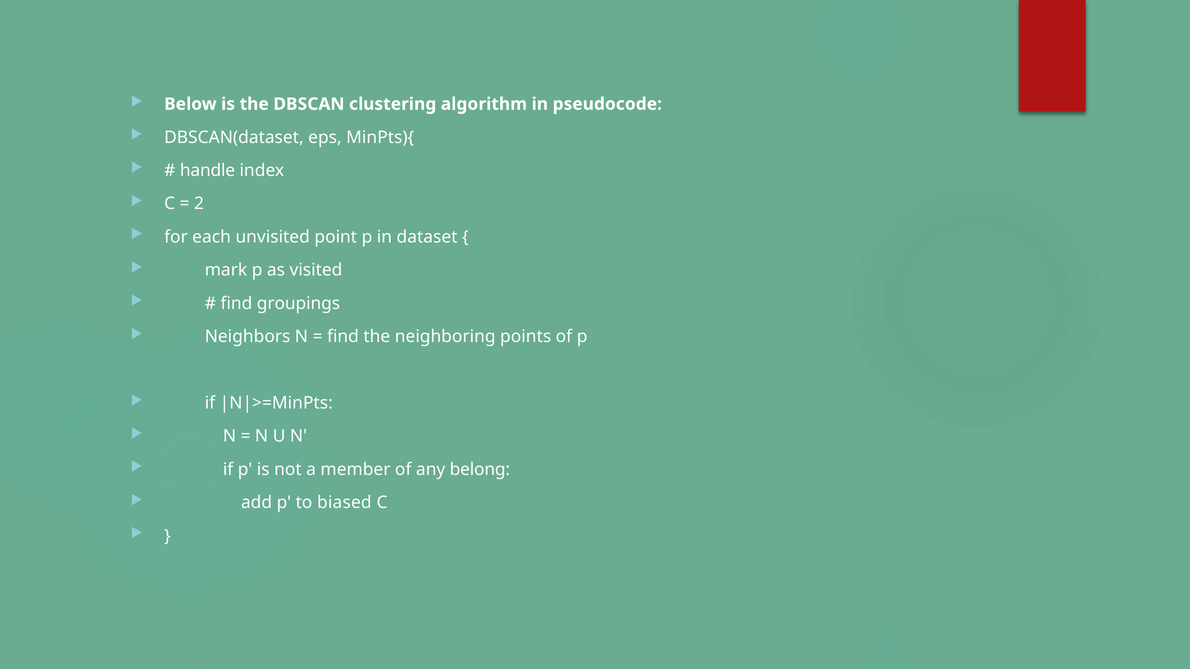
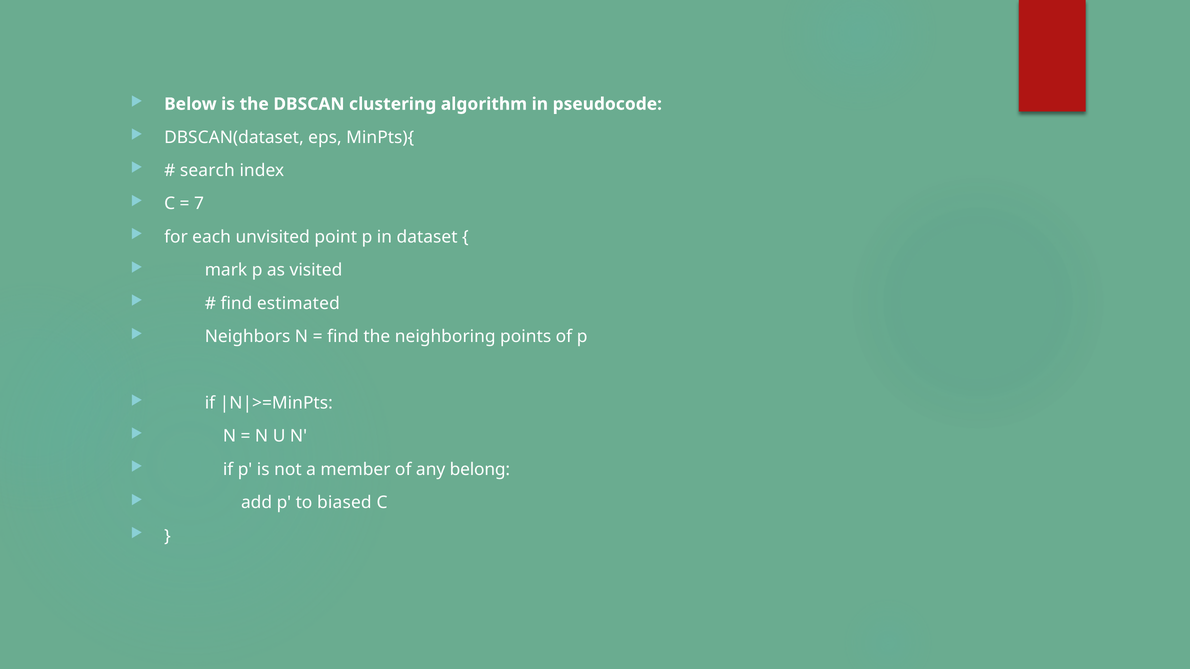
handle: handle -> search
2: 2 -> 7
groupings: groupings -> estimated
